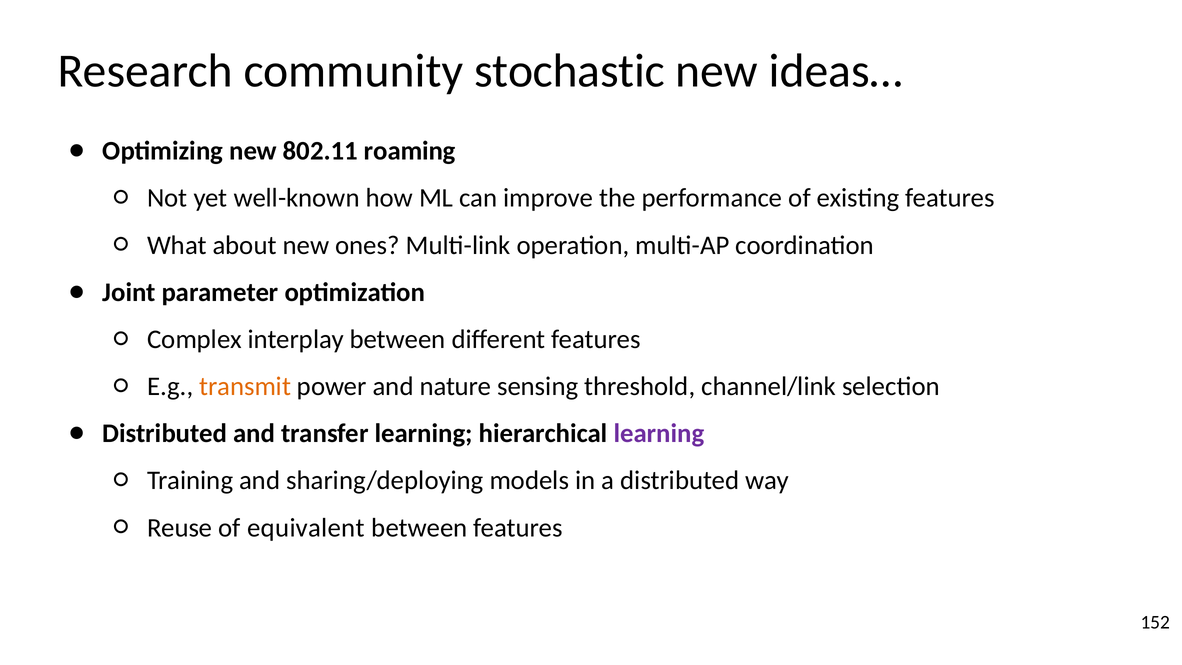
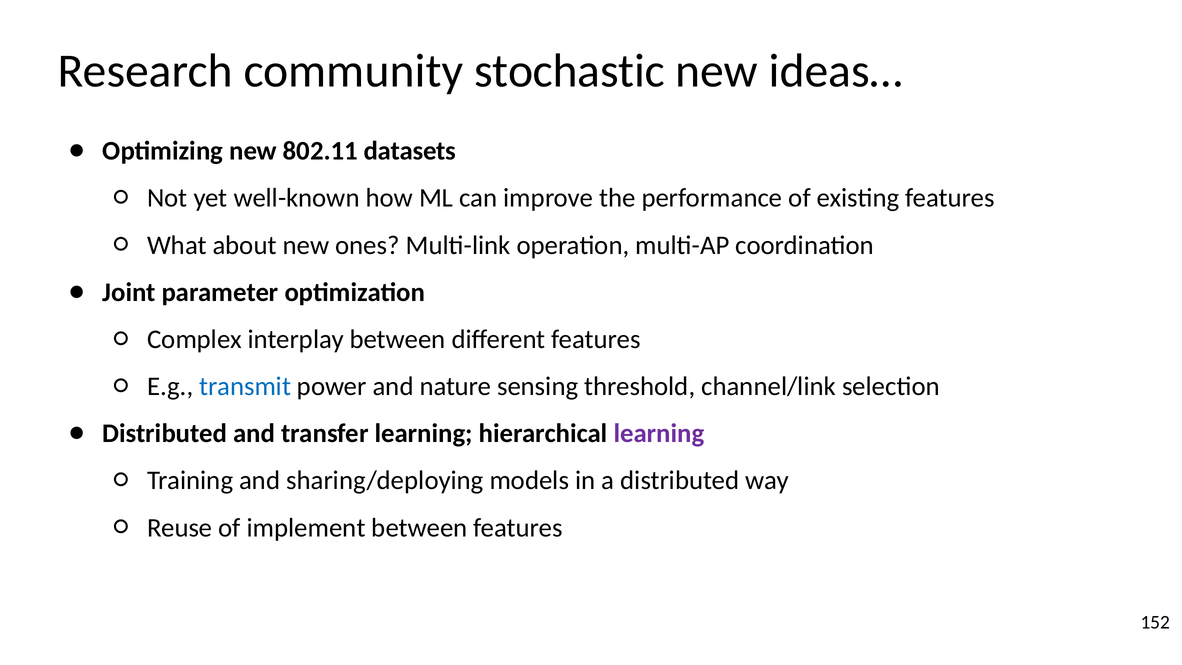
roaming: roaming -> datasets
transmit colour: orange -> blue
equivalent: equivalent -> implement
